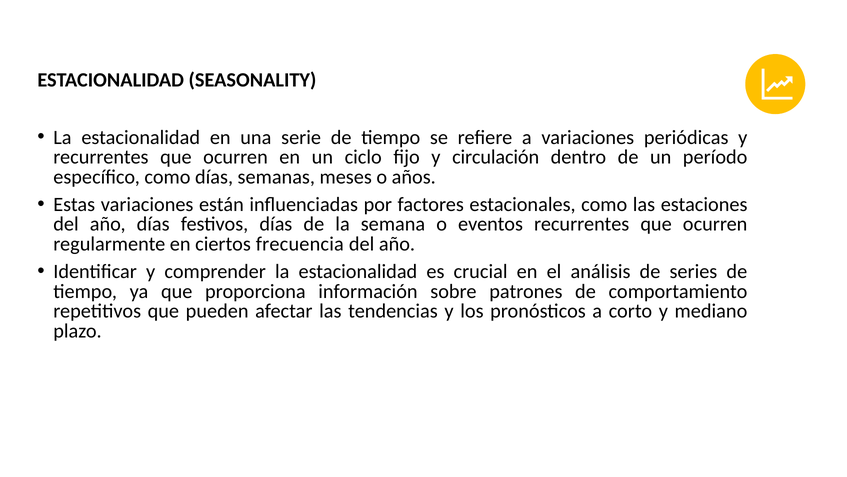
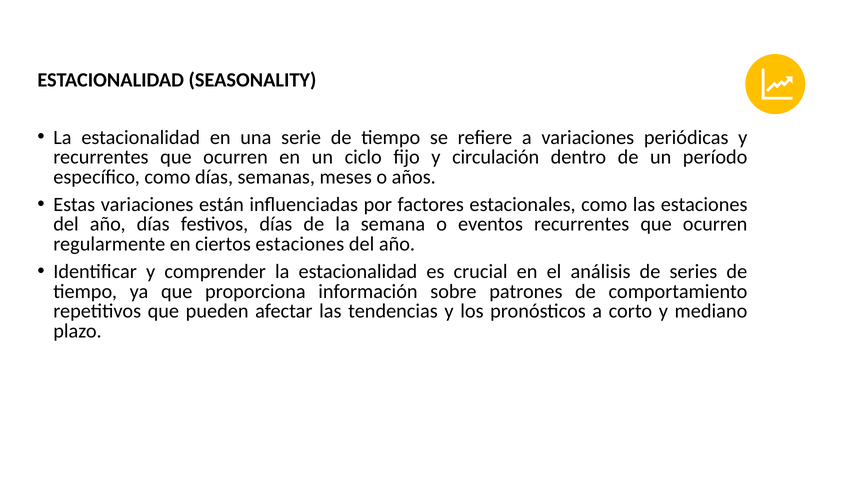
ciertos frecuencia: frecuencia -> estaciones
